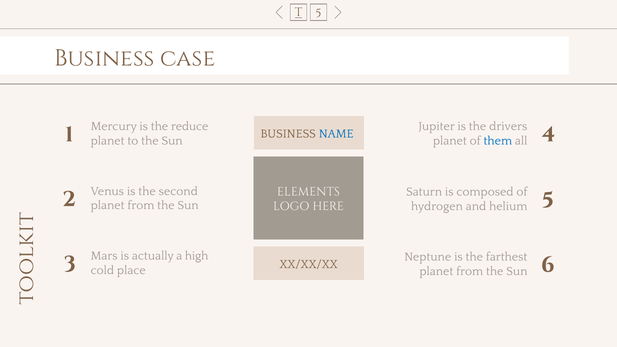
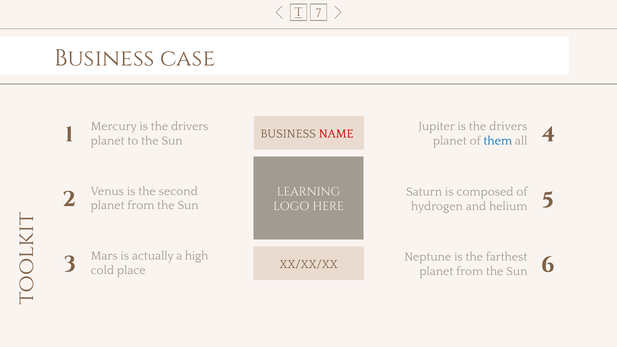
T 5: 5 -> 7
Mercury is the reduce: reduce -> drivers
NAME colour: blue -> red
ELEMENTS: ELEMENTS -> LEARNING
